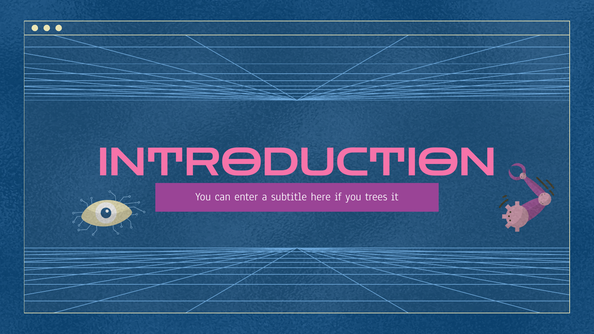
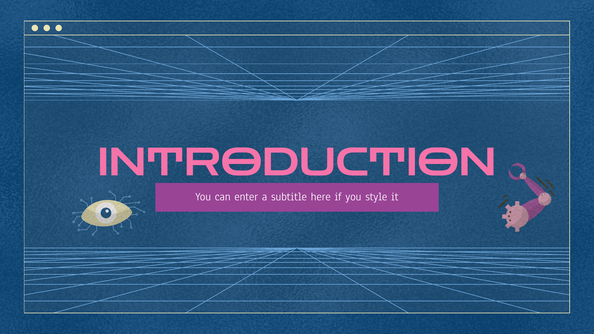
trees: trees -> style
